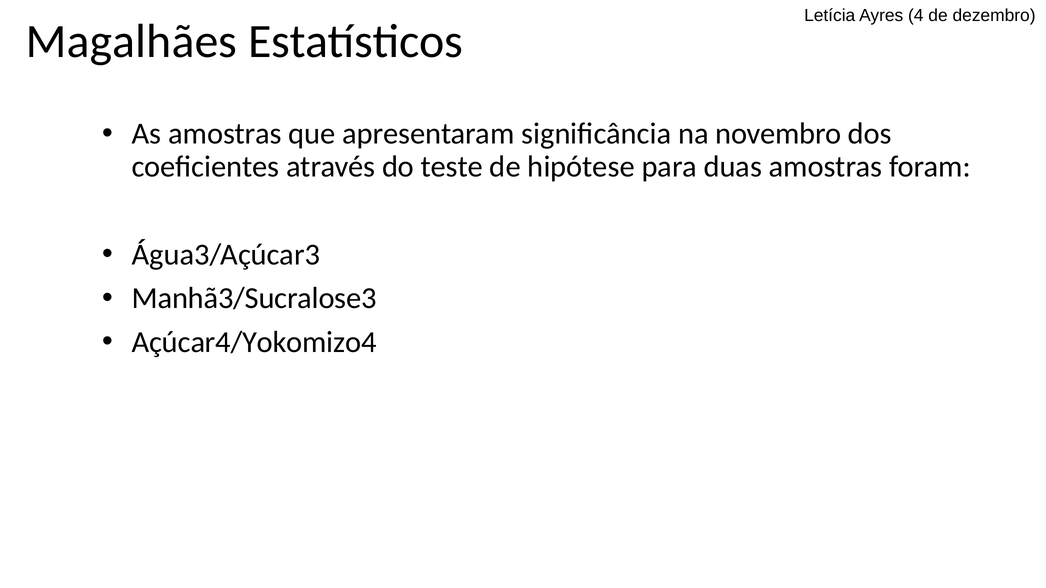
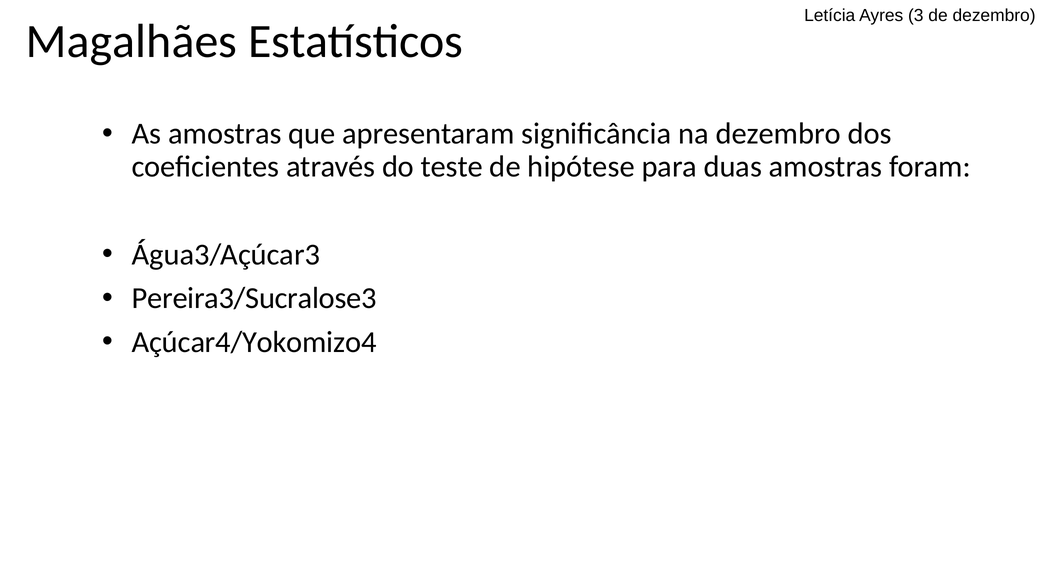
4: 4 -> 3
na novembro: novembro -> dezembro
Manhã3/Sucralose3: Manhã3/Sucralose3 -> Pereira3/Sucralose3
